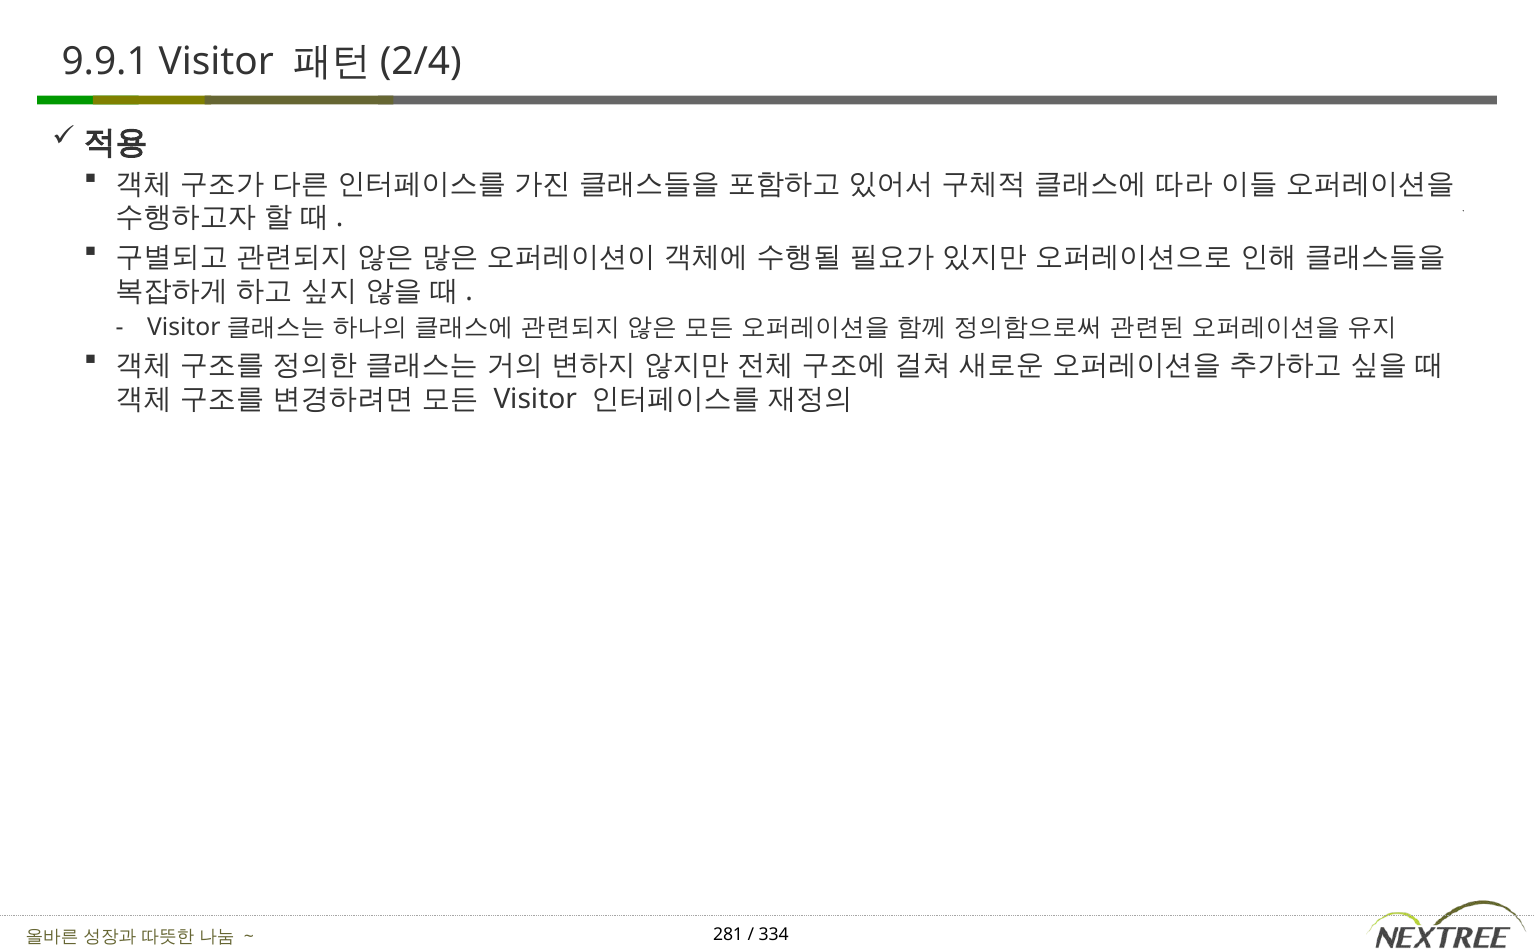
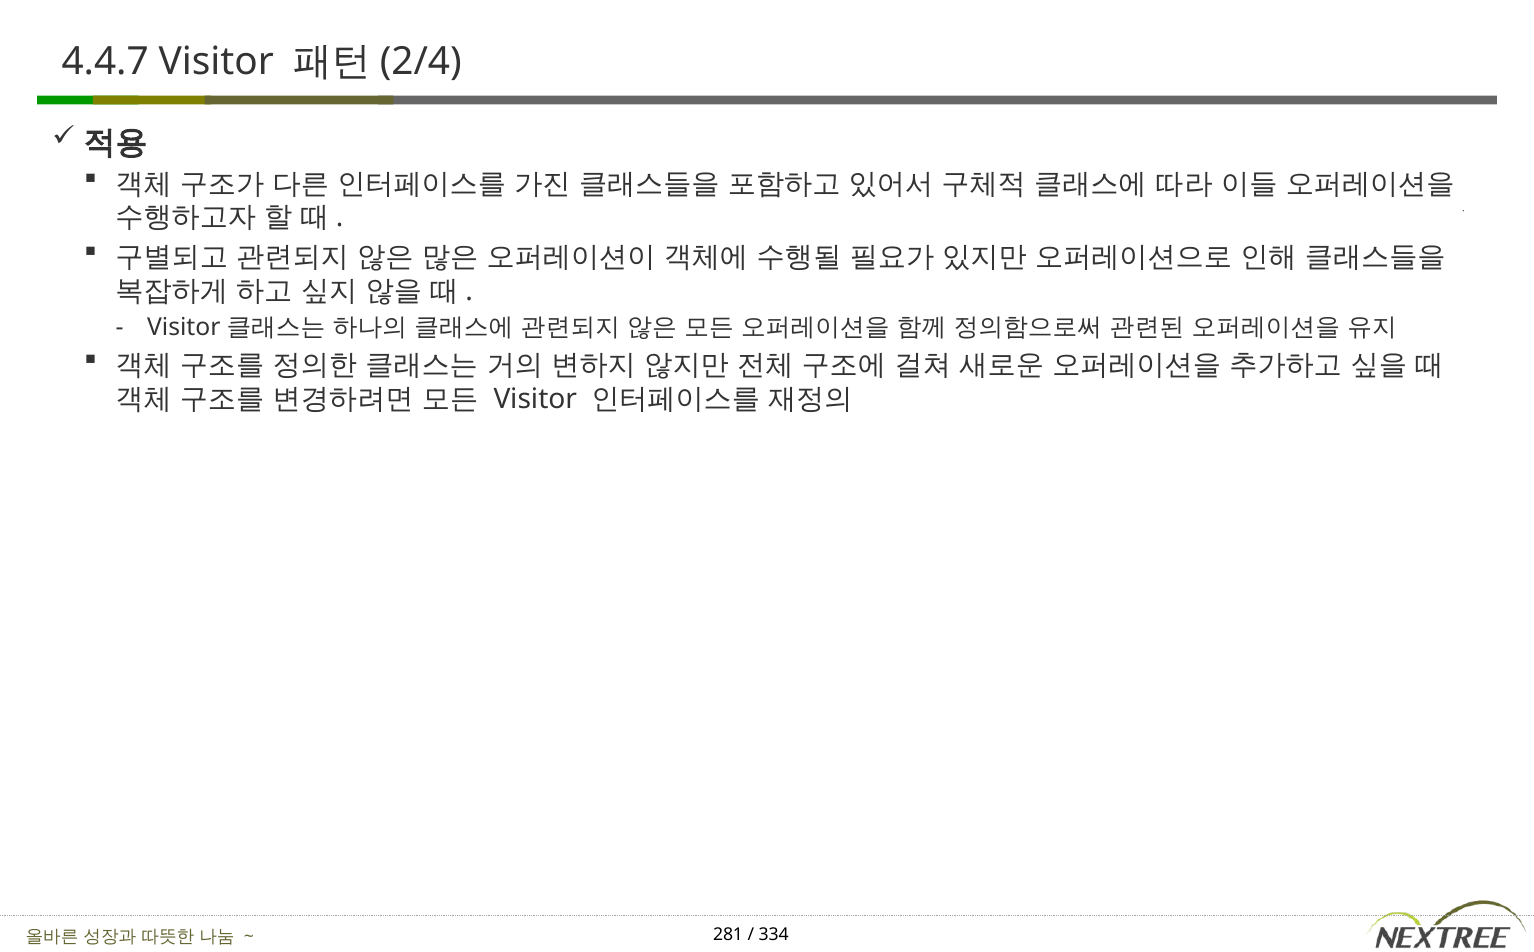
9.9.1: 9.9.1 -> 4.4.7
